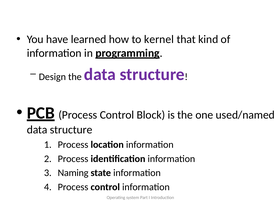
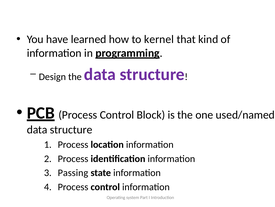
Naming: Naming -> Passing
